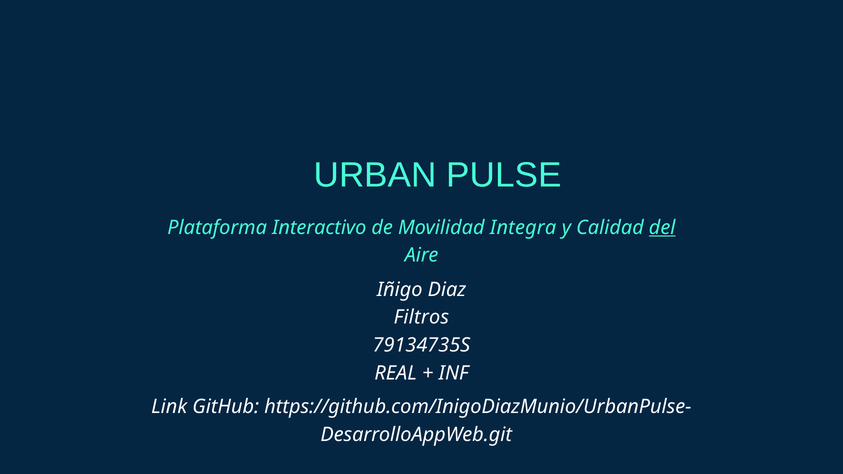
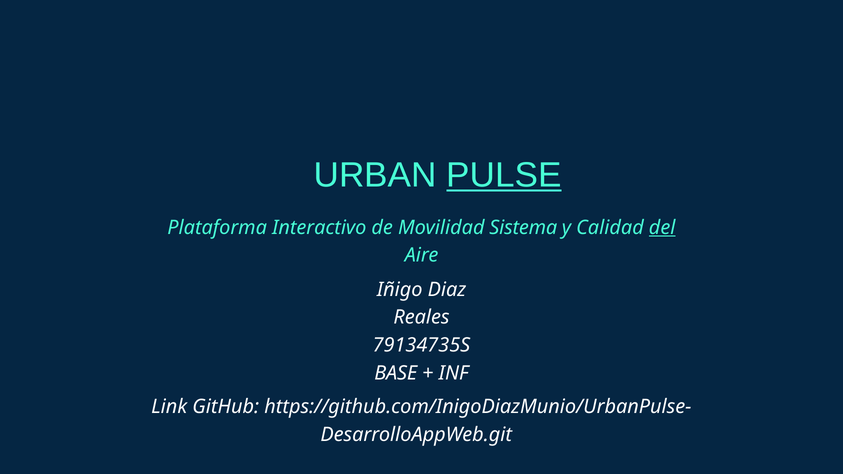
PULSE underline: none -> present
Integra: Integra -> Sistema
Filtros: Filtros -> Reales
REAL: REAL -> BASE
